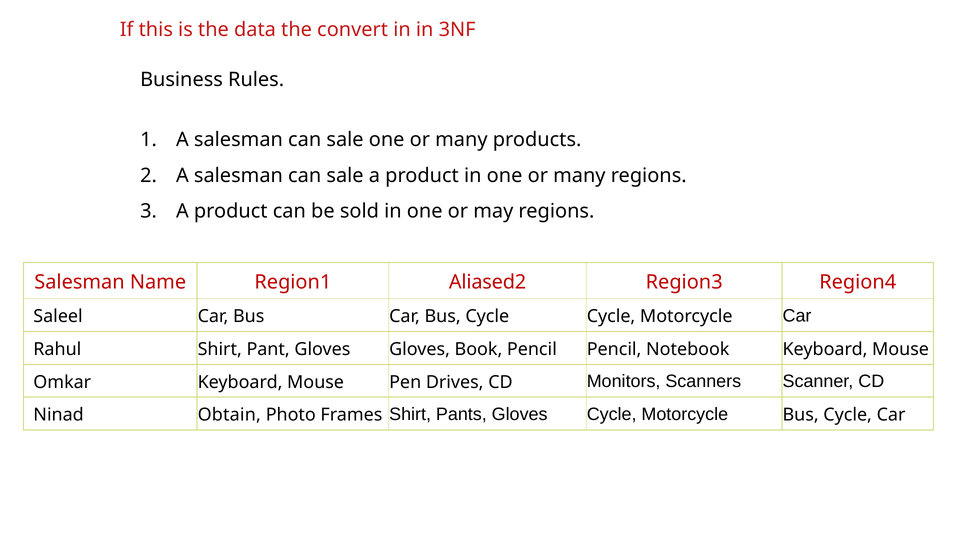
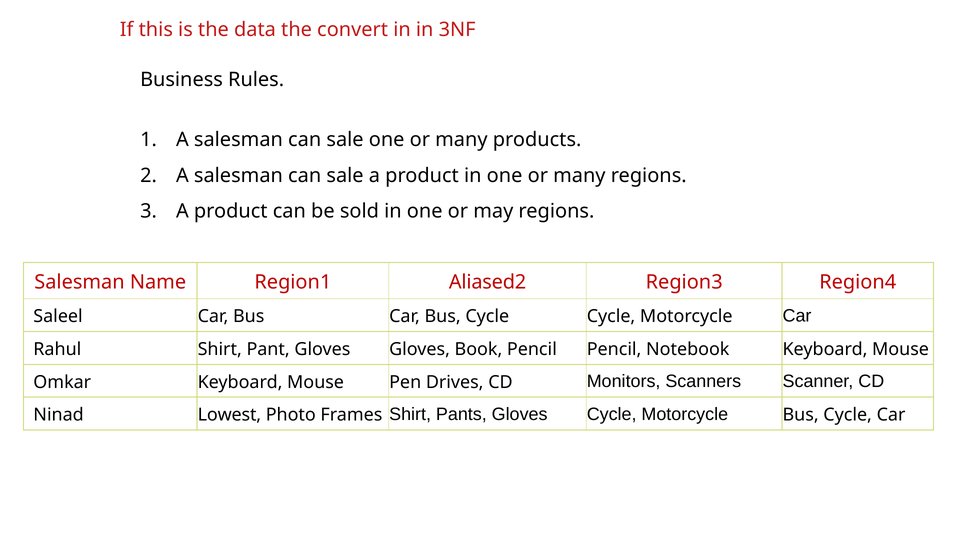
Obtain: Obtain -> Lowest
